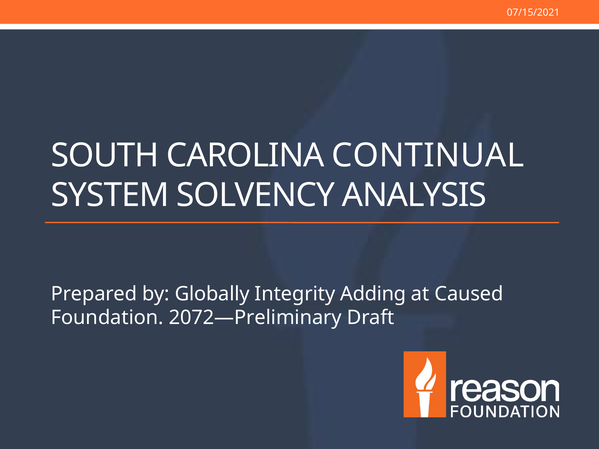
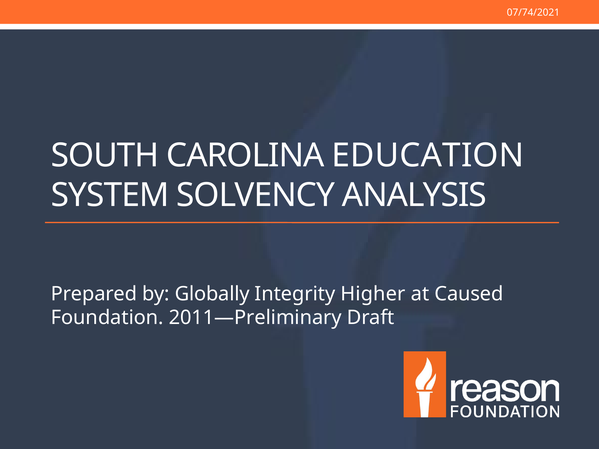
07/15/2021: 07/15/2021 -> 07/74/2021
CONTINUAL: CONTINUAL -> EDUCATION
Adding: Adding -> Higher
2072—Preliminary: 2072—Preliminary -> 2011—Preliminary
